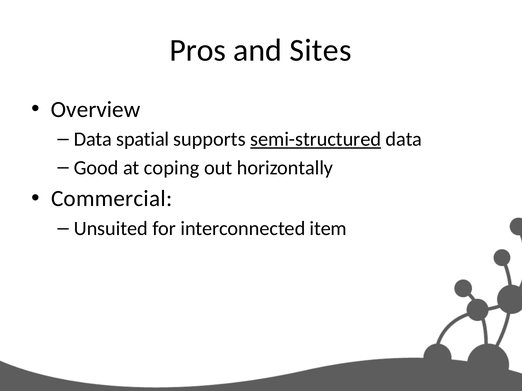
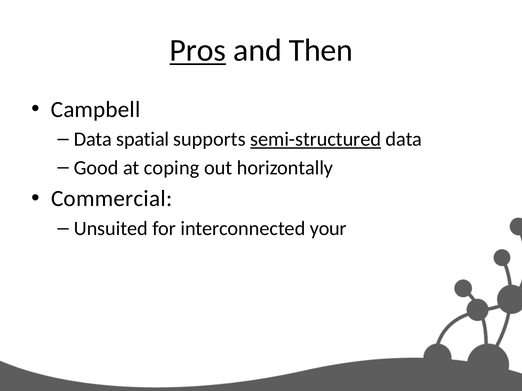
Pros underline: none -> present
Sites: Sites -> Then
Overview: Overview -> Campbell
item: item -> your
